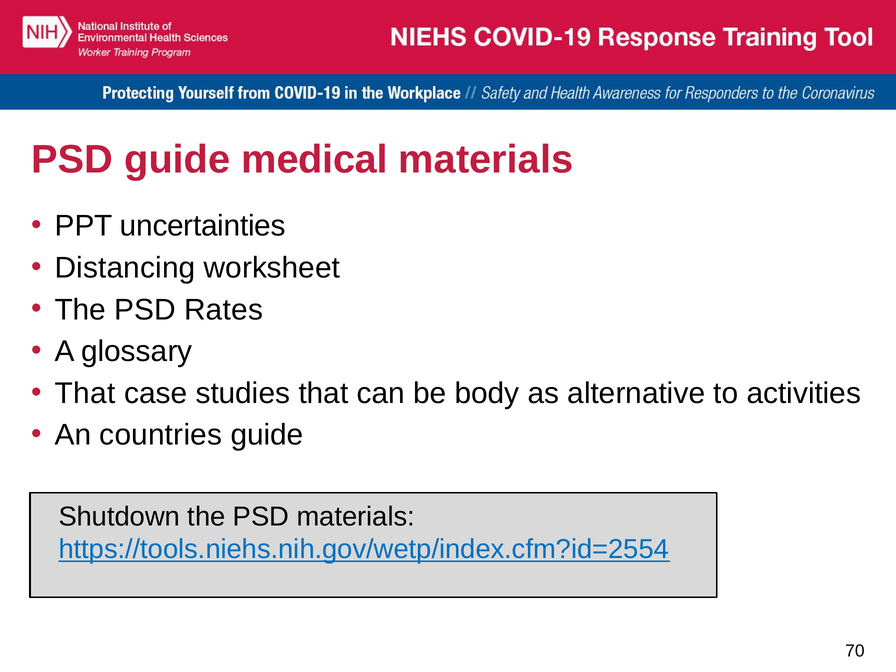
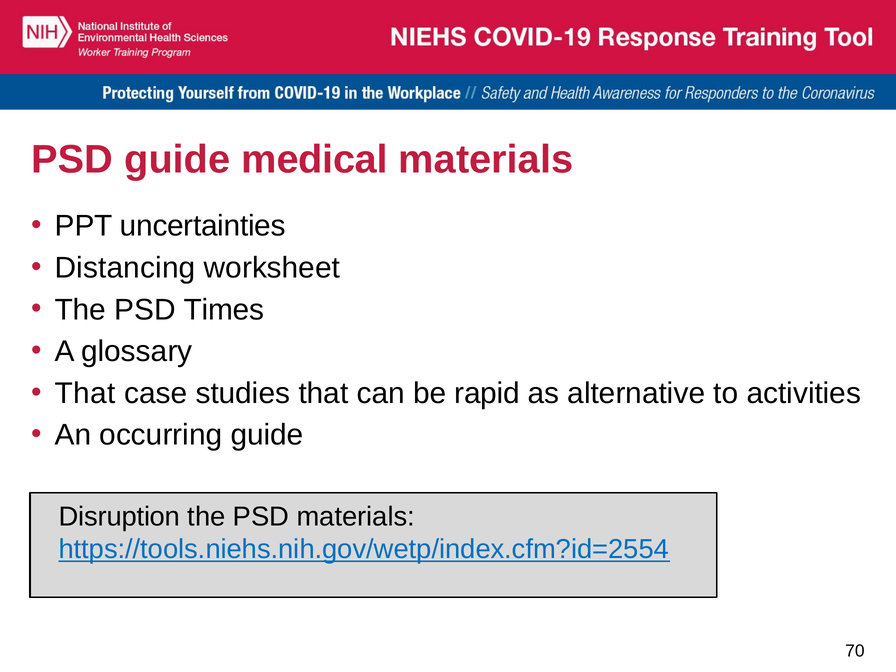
Rates: Rates -> Times
body: body -> rapid
countries: countries -> occurring
Shutdown: Shutdown -> Disruption
